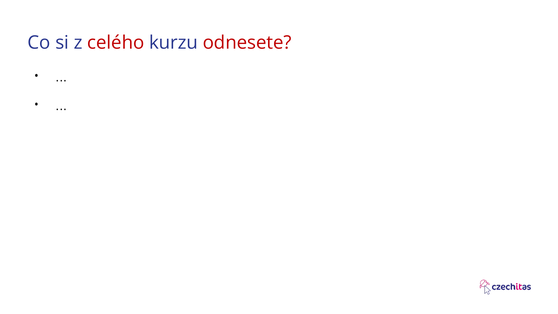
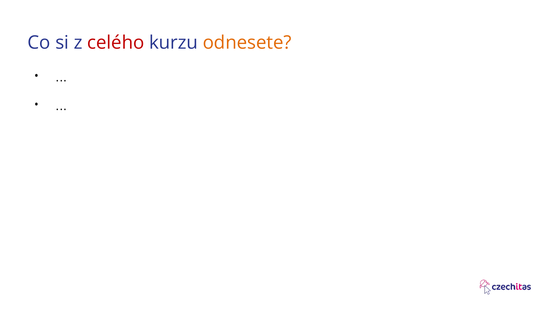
odnesete colour: red -> orange
